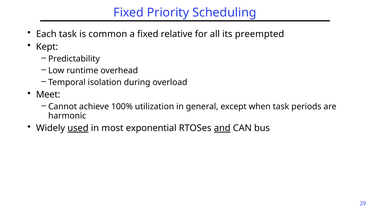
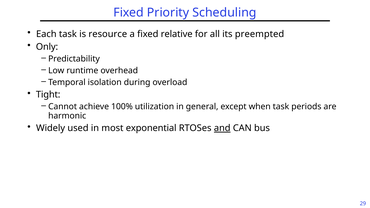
common: common -> resource
Kept: Kept -> Only
Meet: Meet -> Tight
used underline: present -> none
